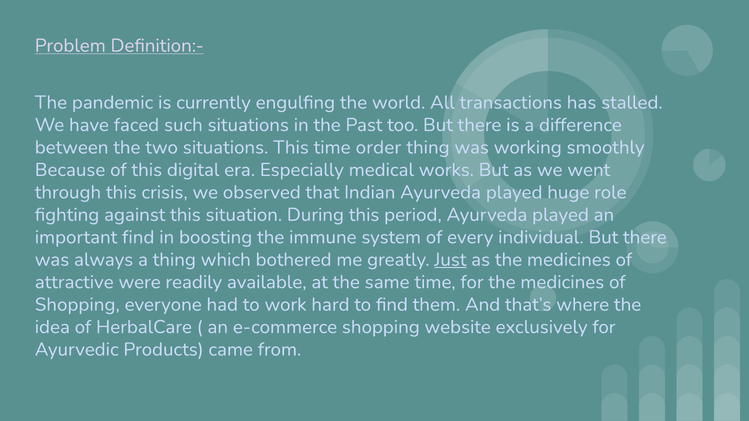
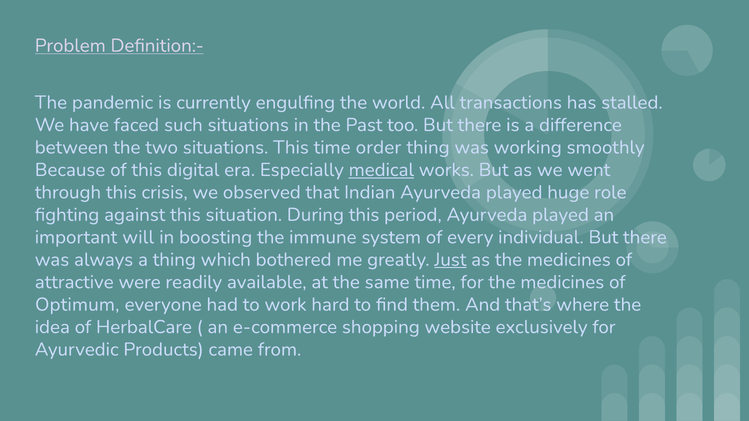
medical underline: none -> present
important find: find -> will
Shopping at (77, 305): Shopping -> Optimum
